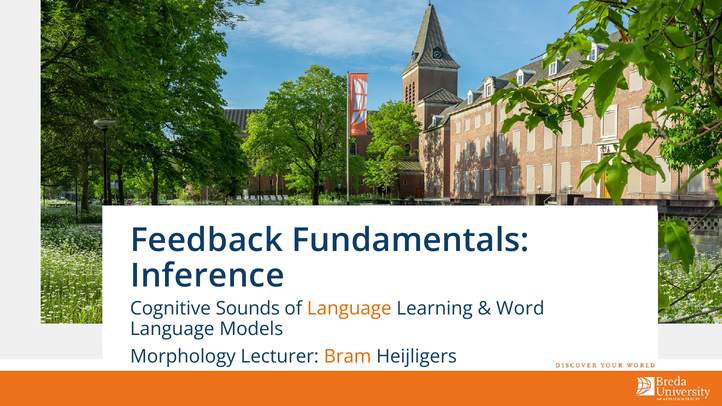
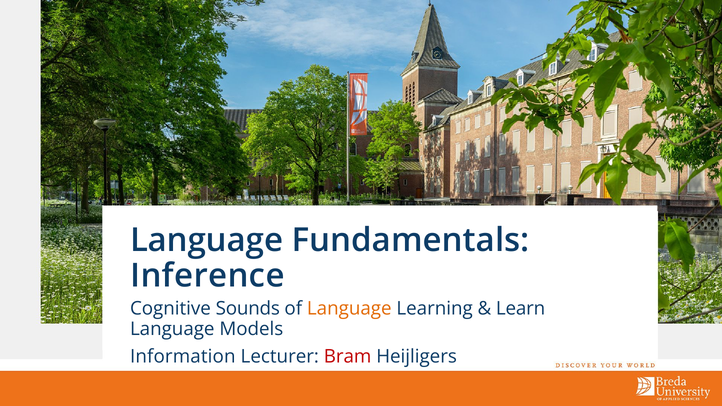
Feedback at (206, 240): Feedback -> Language
Word: Word -> Learn
Morphology: Morphology -> Information
Bram colour: orange -> red
